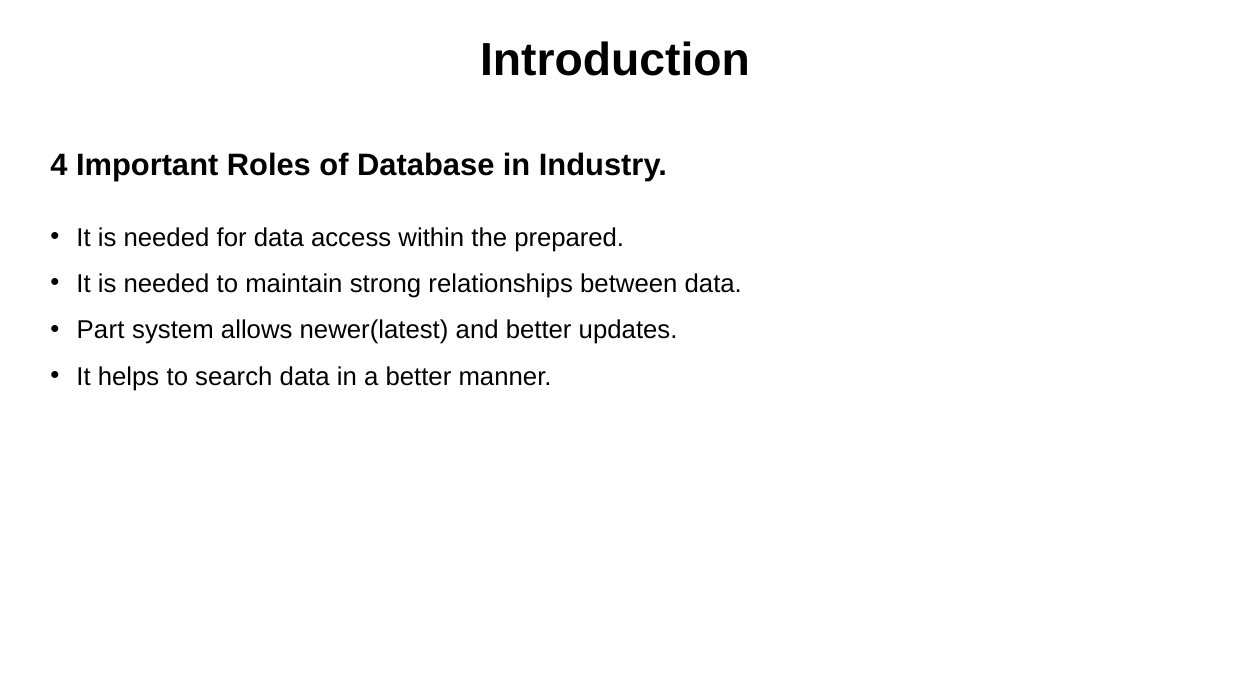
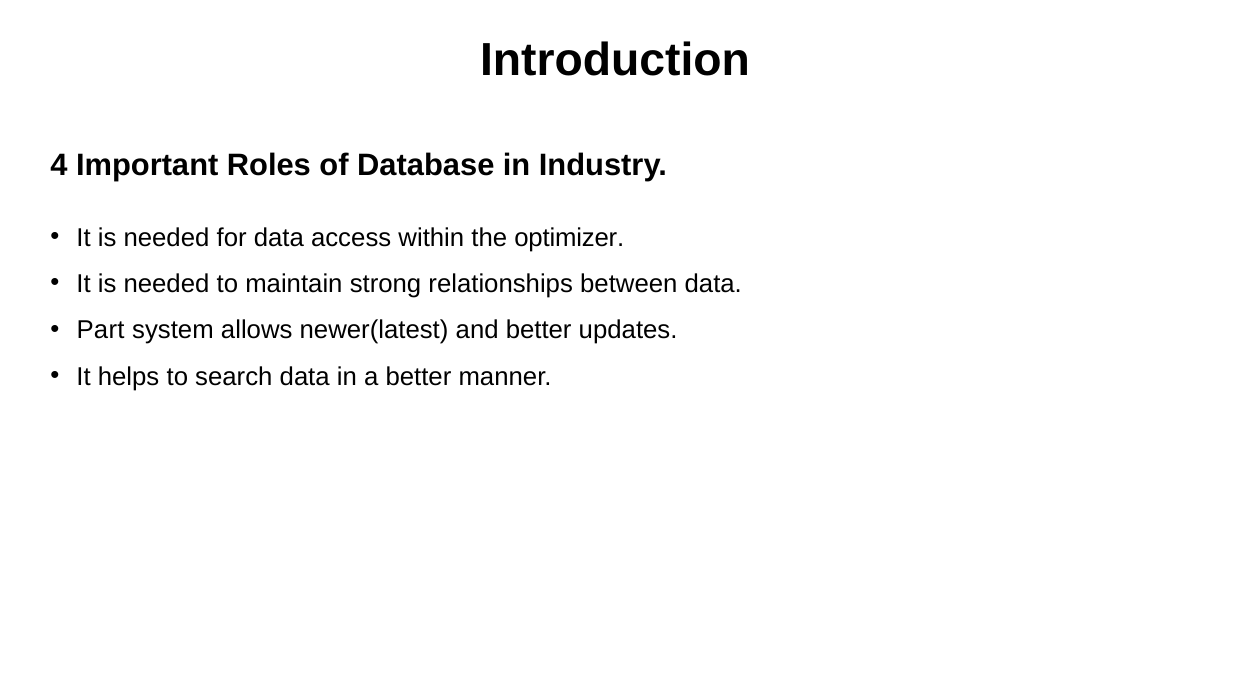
prepared: prepared -> optimizer
